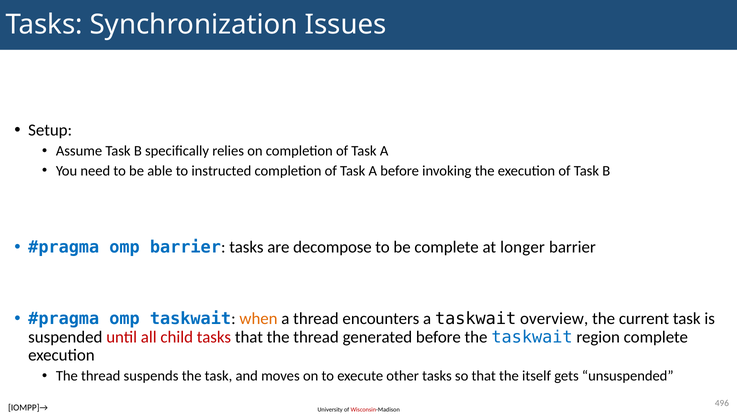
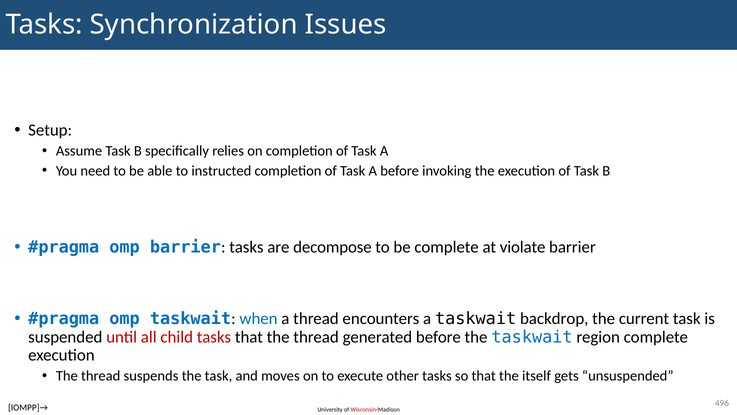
longer: longer -> violate
when colour: orange -> blue
overview: overview -> backdrop
